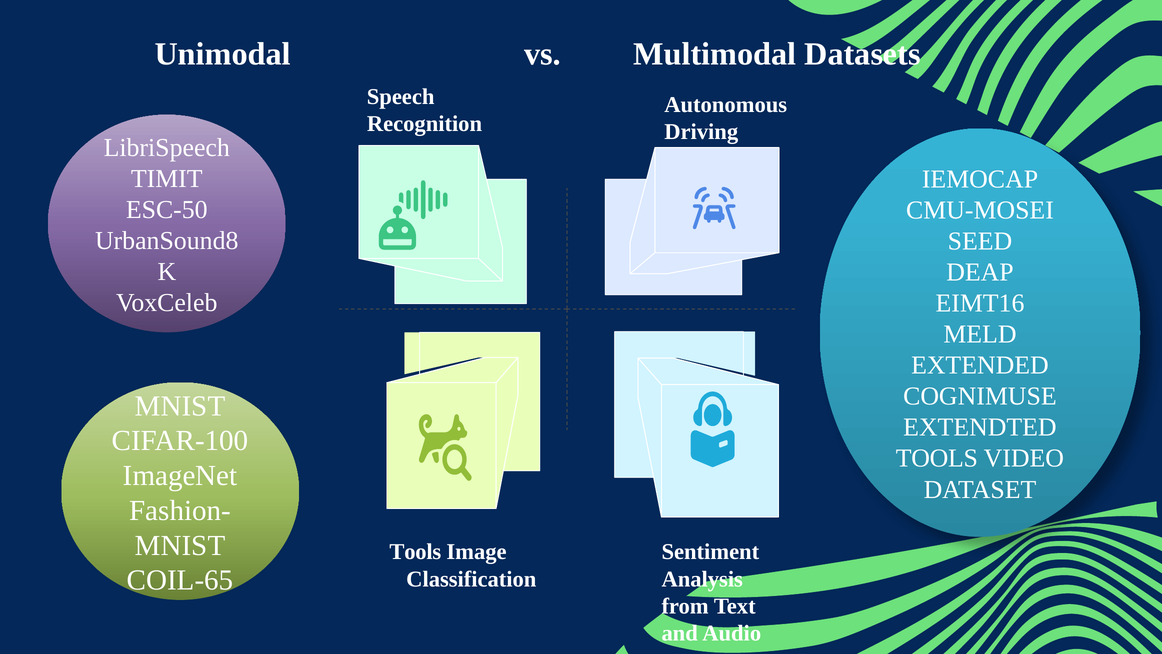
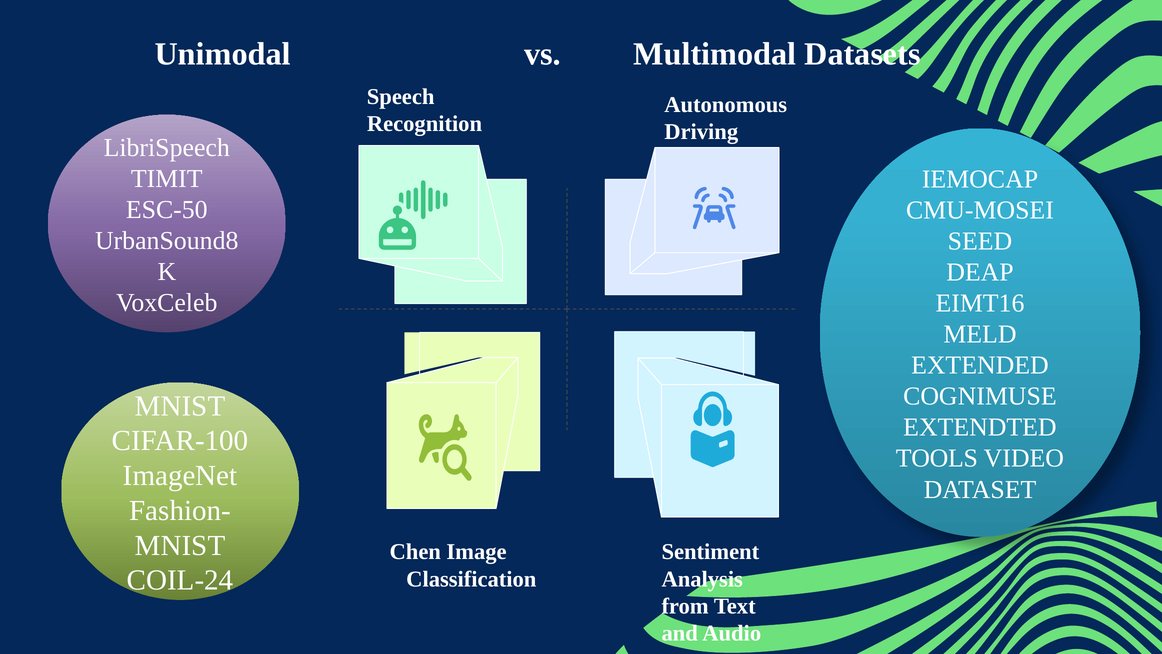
Tools at (415, 552): Tools -> Chen
COIL-65: COIL-65 -> COIL-24
